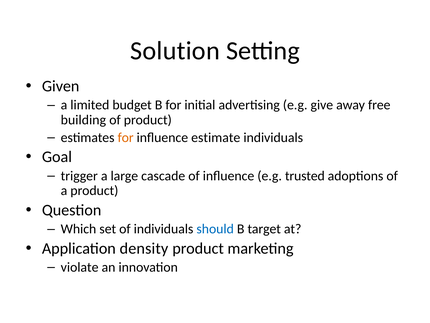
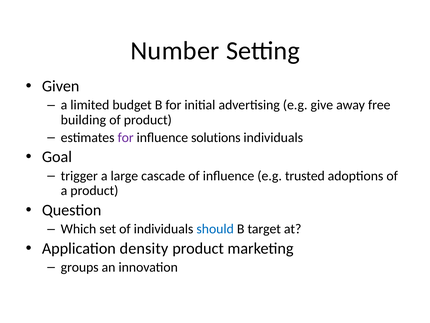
Solution: Solution -> Number
for at (126, 137) colour: orange -> purple
estimate: estimate -> solutions
violate: violate -> groups
